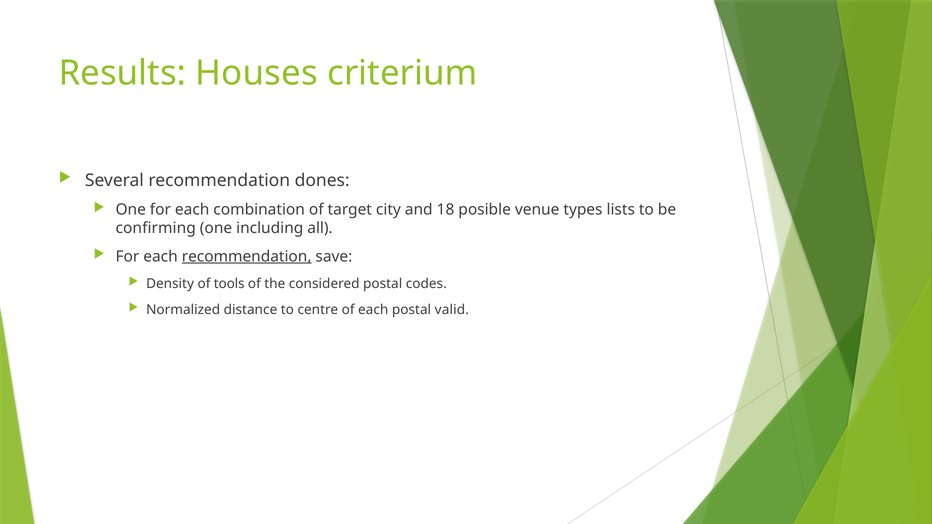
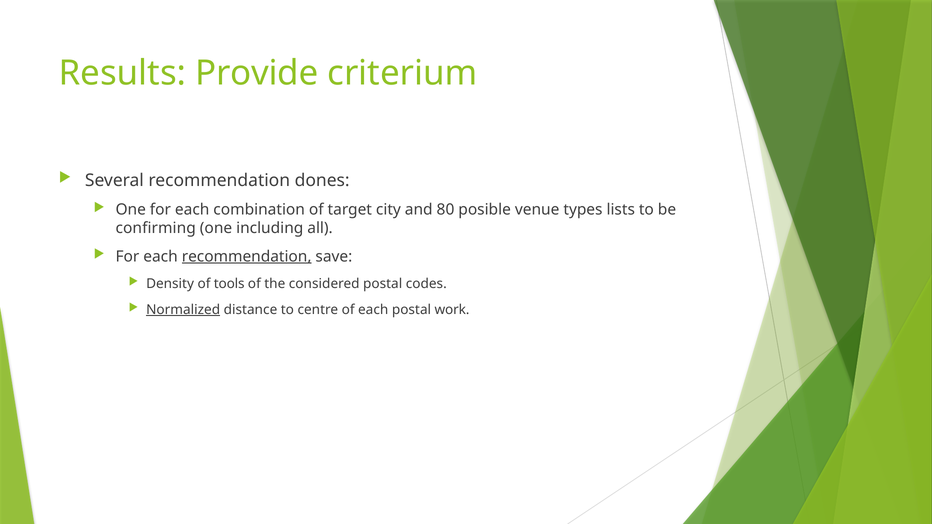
Houses: Houses -> Provide
18: 18 -> 80
Normalized underline: none -> present
valid: valid -> work
